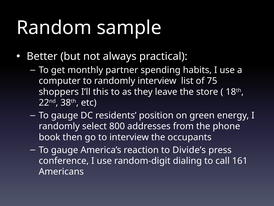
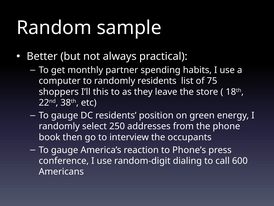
randomly interview: interview -> residents
800: 800 -> 250
Divide’s: Divide’s -> Phone’s
161: 161 -> 600
